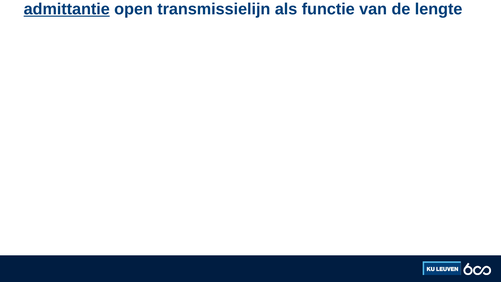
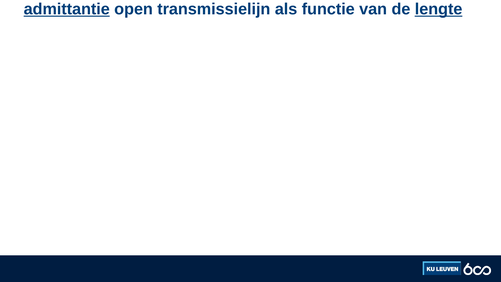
lengte underline: none -> present
